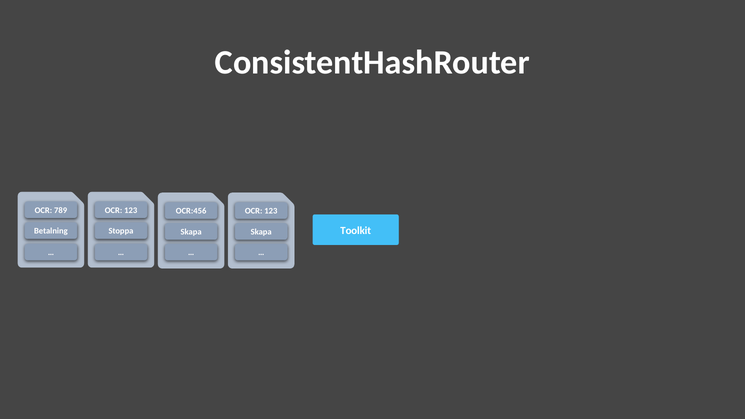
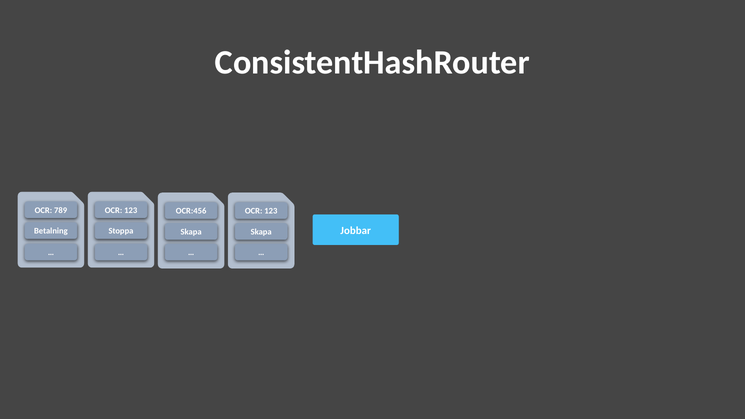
Toolkit: Toolkit -> Jobbar
